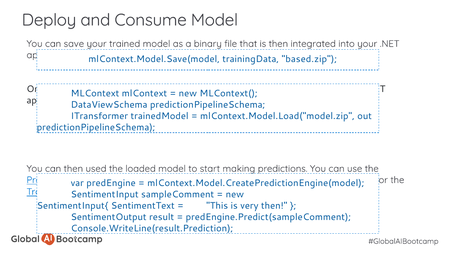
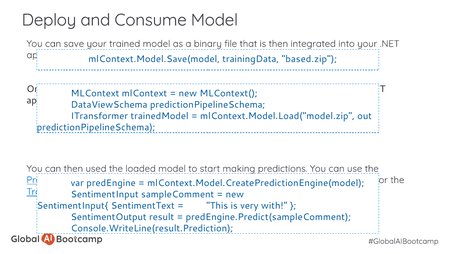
very then: then -> with
